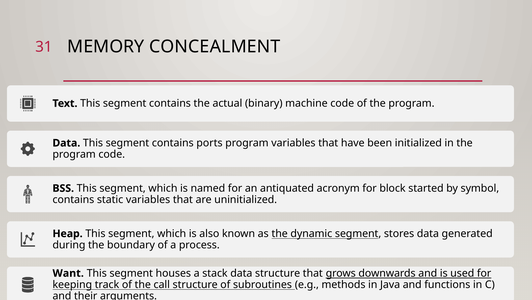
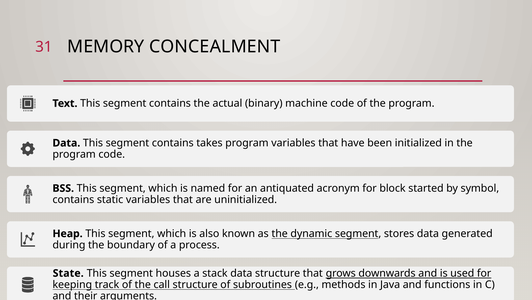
ports: ports -> takes
Want: Want -> State
